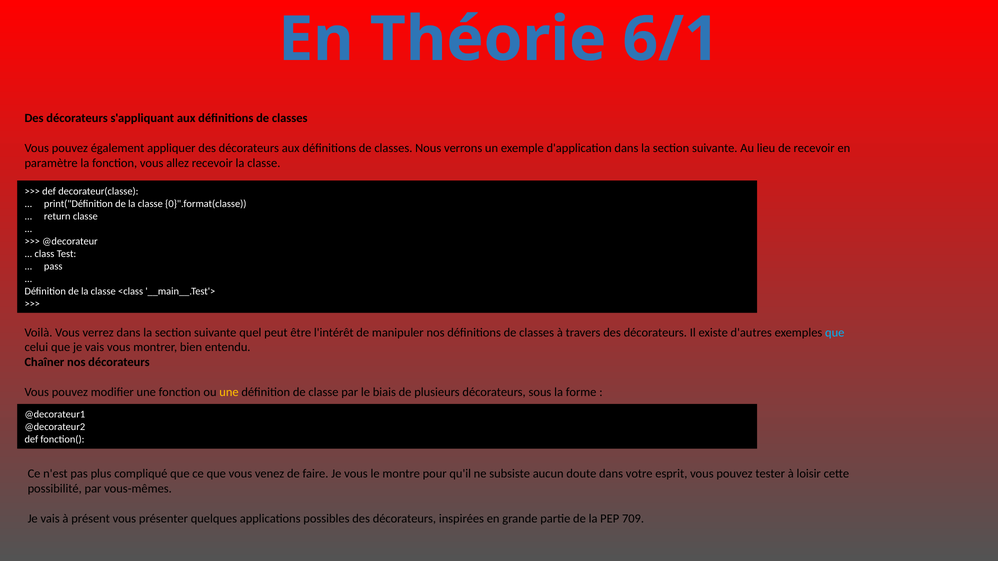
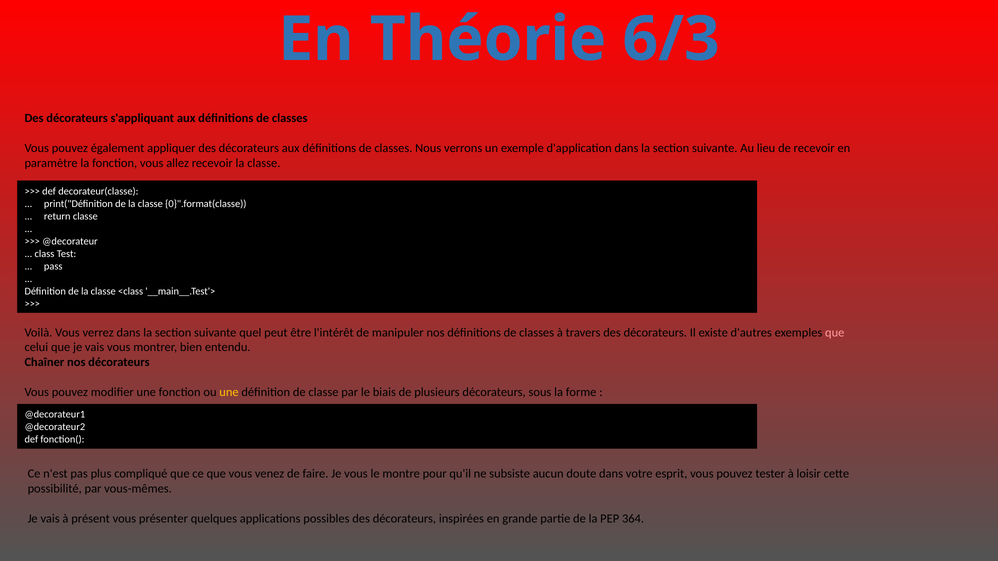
6/1: 6/1 -> 6/3
que at (835, 333) colour: light blue -> pink
709: 709 -> 364
